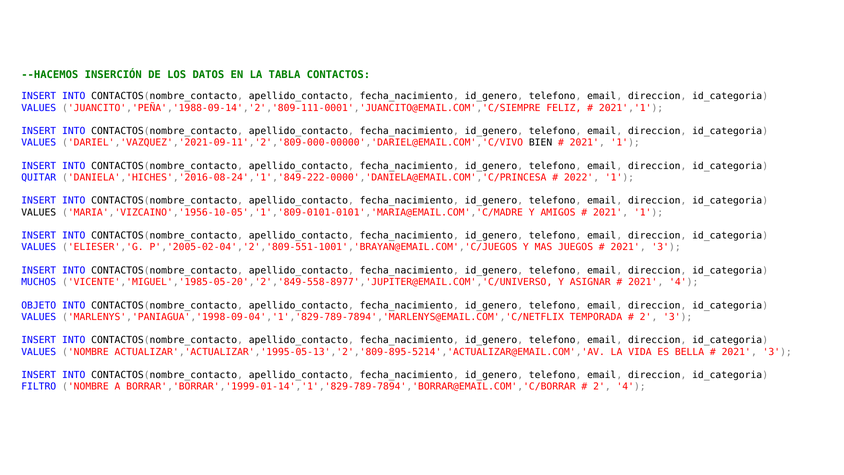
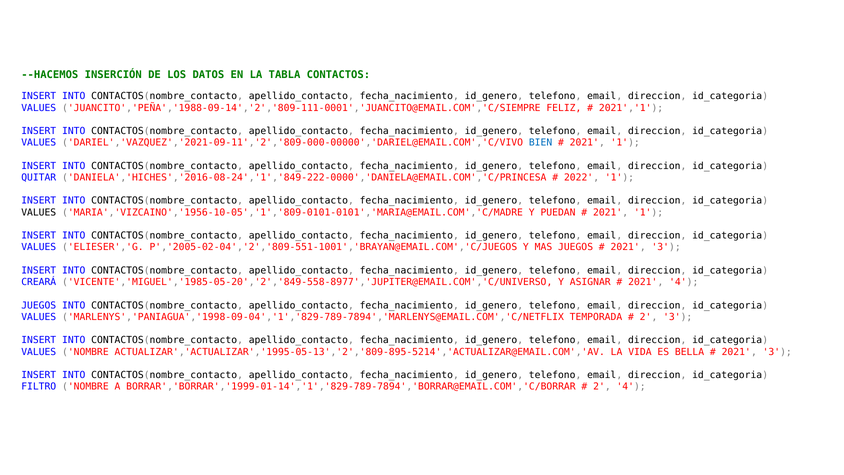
BIEN colour: black -> blue
AMIGOS: AMIGOS -> PUEDAN
MUCHOS: MUCHOS -> CREARÁ
OBJETO at (39, 305): OBJETO -> JUEGOS
